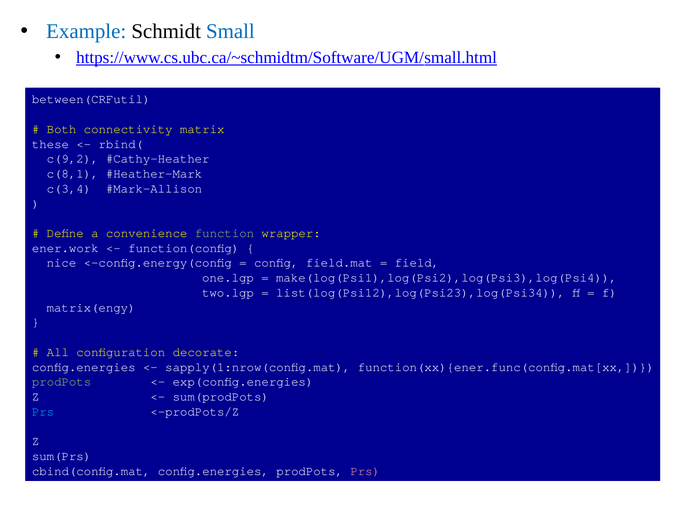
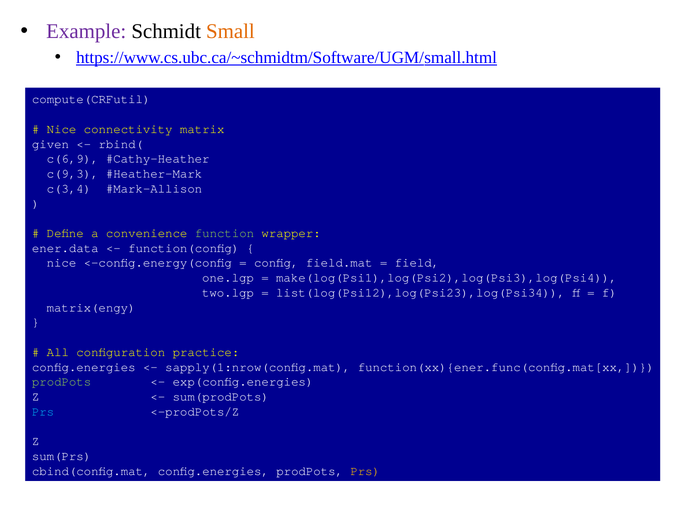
Example colour: blue -> purple
Small colour: blue -> orange
between(CRFutil: between(CRFutil -> compute(CRFutil
Both at (62, 129): Both -> Nice
these: these -> given
c(9,2: c(9,2 -> c(6,9
c(8,1: c(8,1 -> c(9,3
ener.work: ener.work -> ener.data
decorate: decorate -> practice
Prs at (365, 471) colour: pink -> yellow
